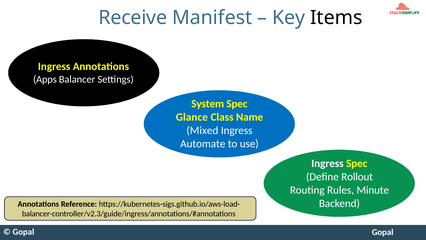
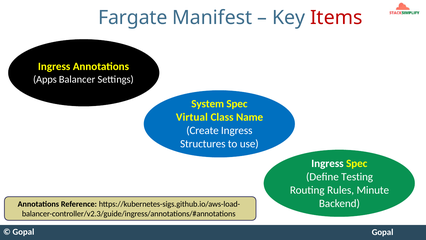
Receive: Receive -> Fargate
Items colour: black -> red
Glance: Glance -> Virtual
Mixed: Mixed -> Create
Automate: Automate -> Structures
Rollout: Rollout -> Testing
